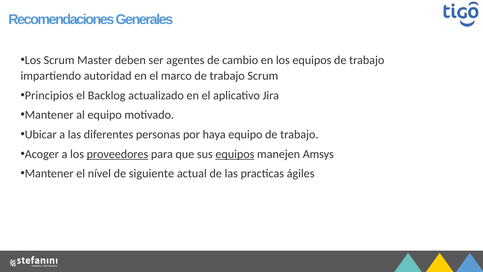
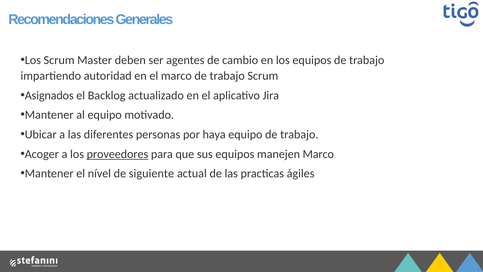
Principios: Principios -> Asignados
equipos at (235, 154) underline: present -> none
manejen Amsys: Amsys -> Marco
